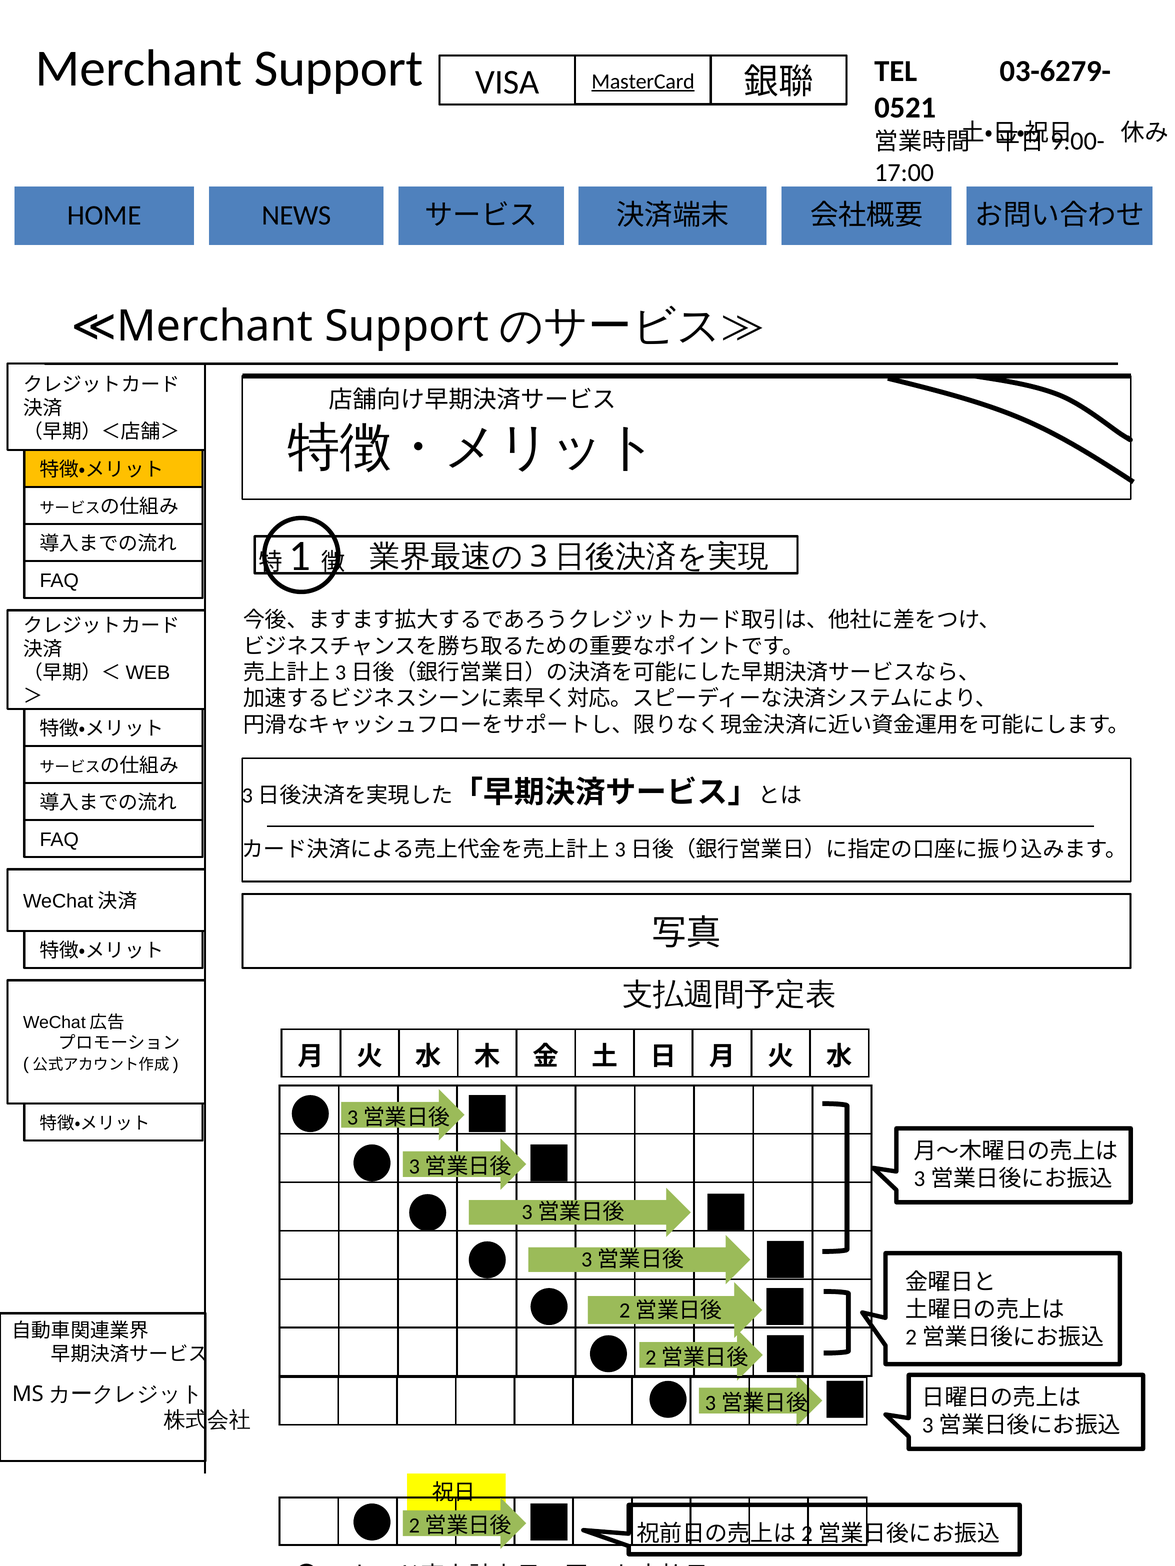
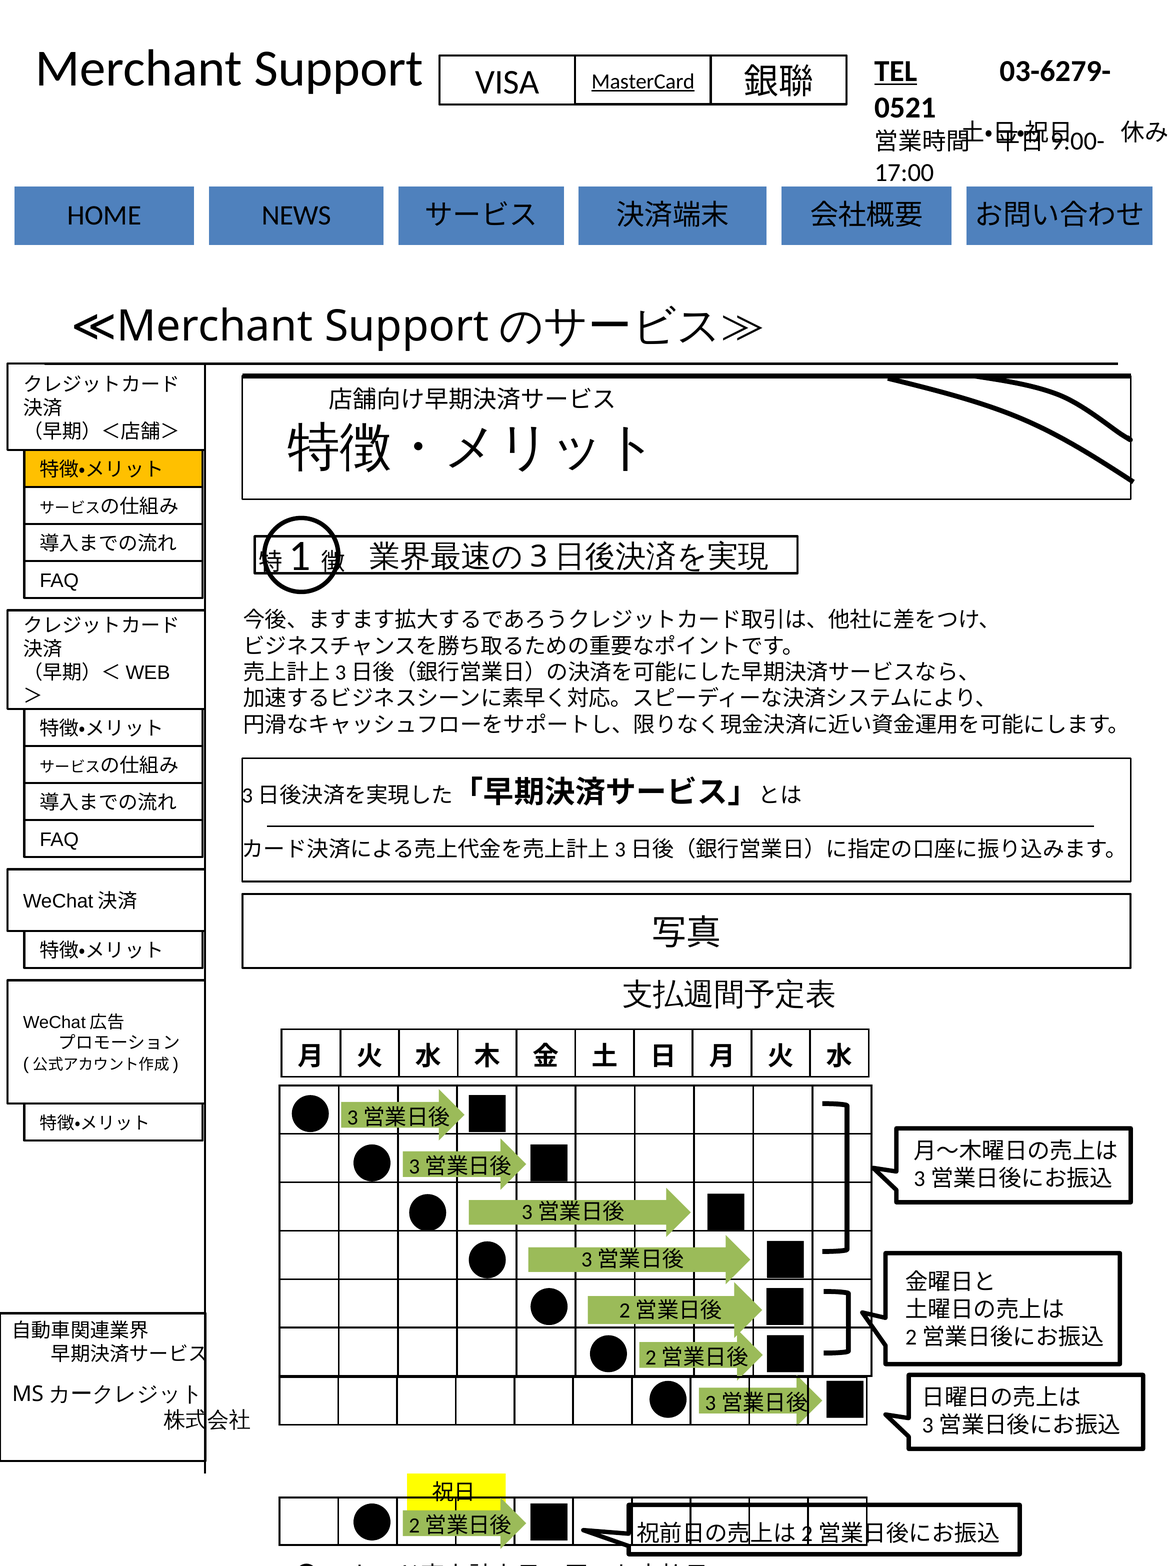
TEL underline: none -> present
